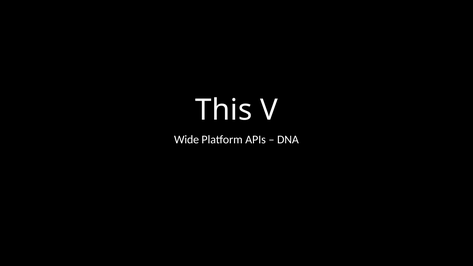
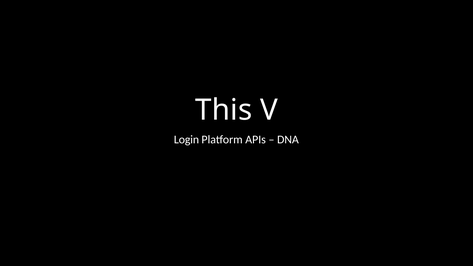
Wide: Wide -> Login
